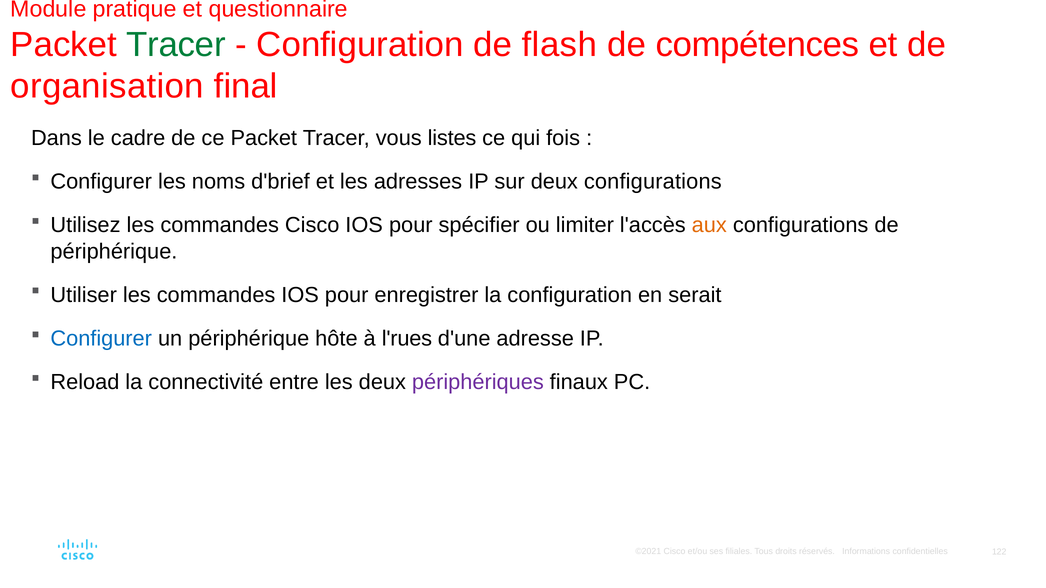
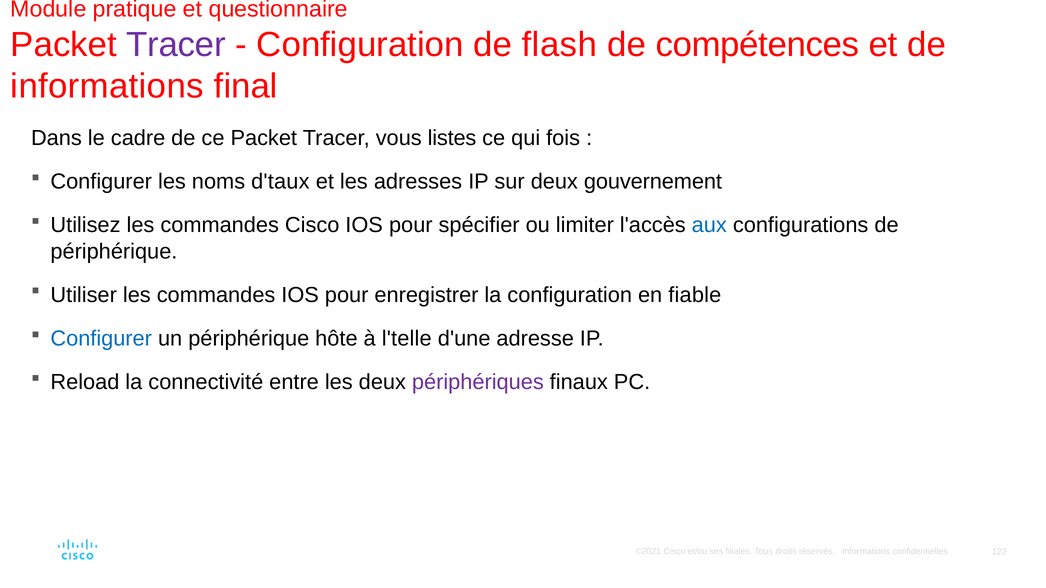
Tracer at (176, 45) colour: green -> purple
organisation at (107, 87): organisation -> informations
d'brief: d'brief -> d'taux
deux configurations: configurations -> gouvernement
aux colour: orange -> blue
serait: serait -> fiable
l'rues: l'rues -> l'telle
